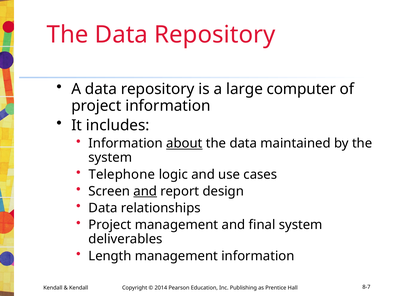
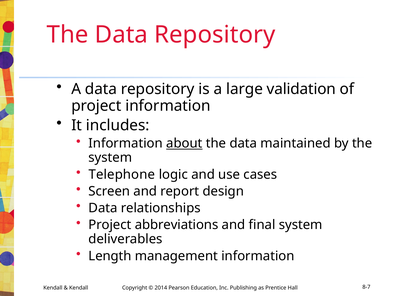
computer: computer -> validation
and at (145, 191) underline: present -> none
Project management: management -> abbreviations
